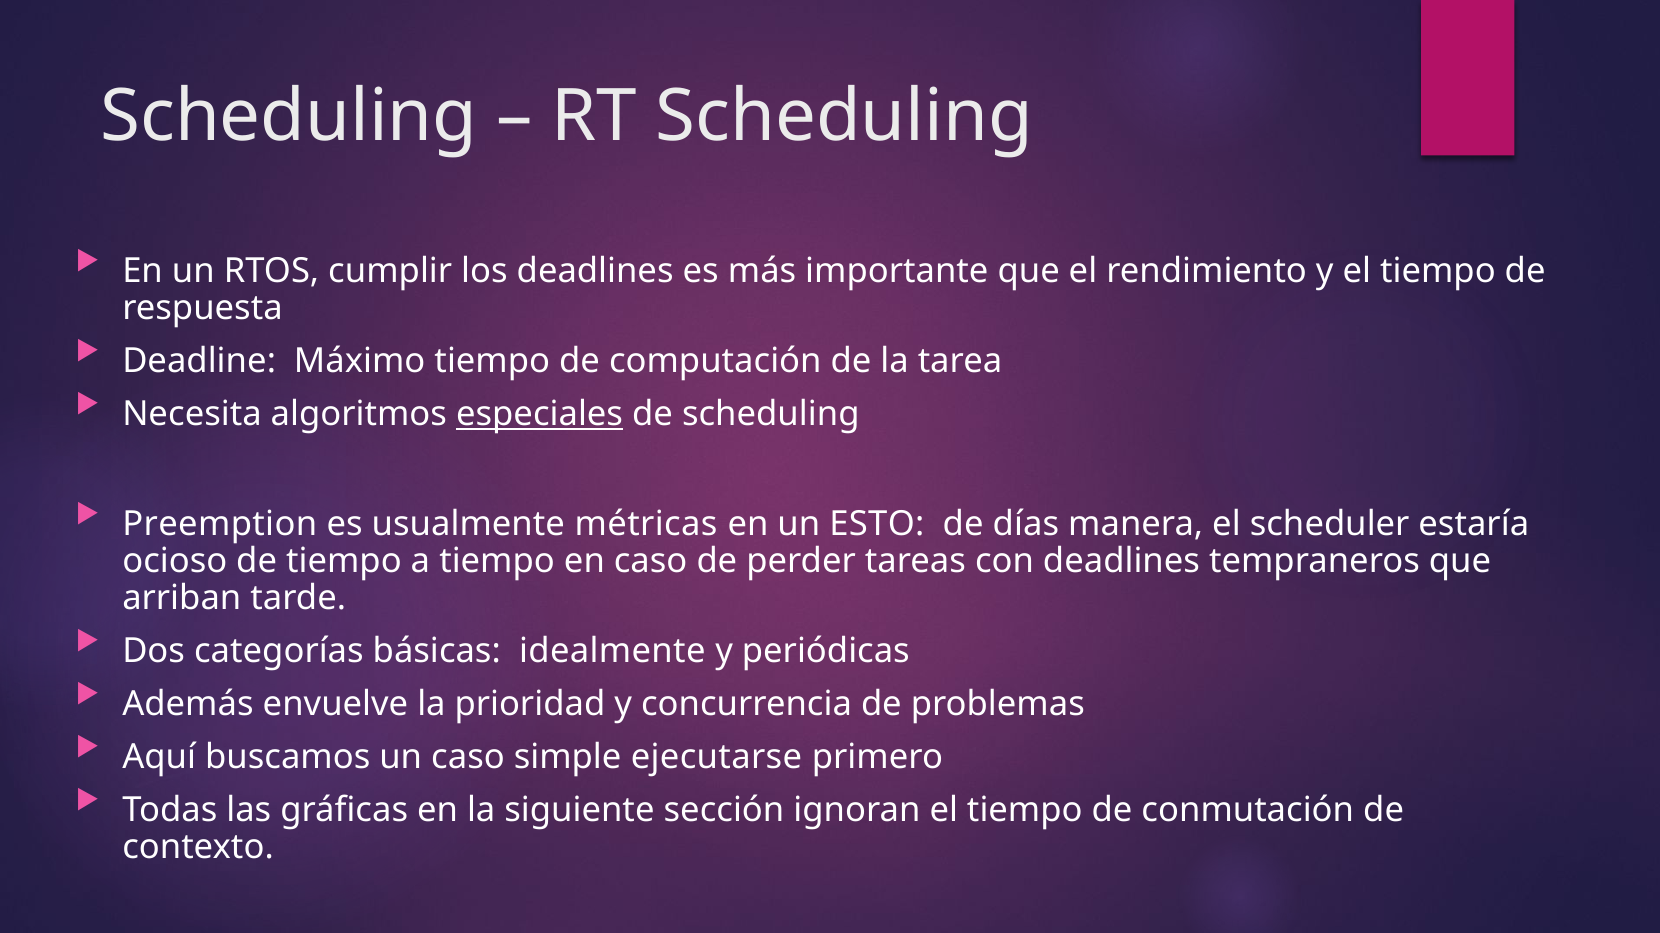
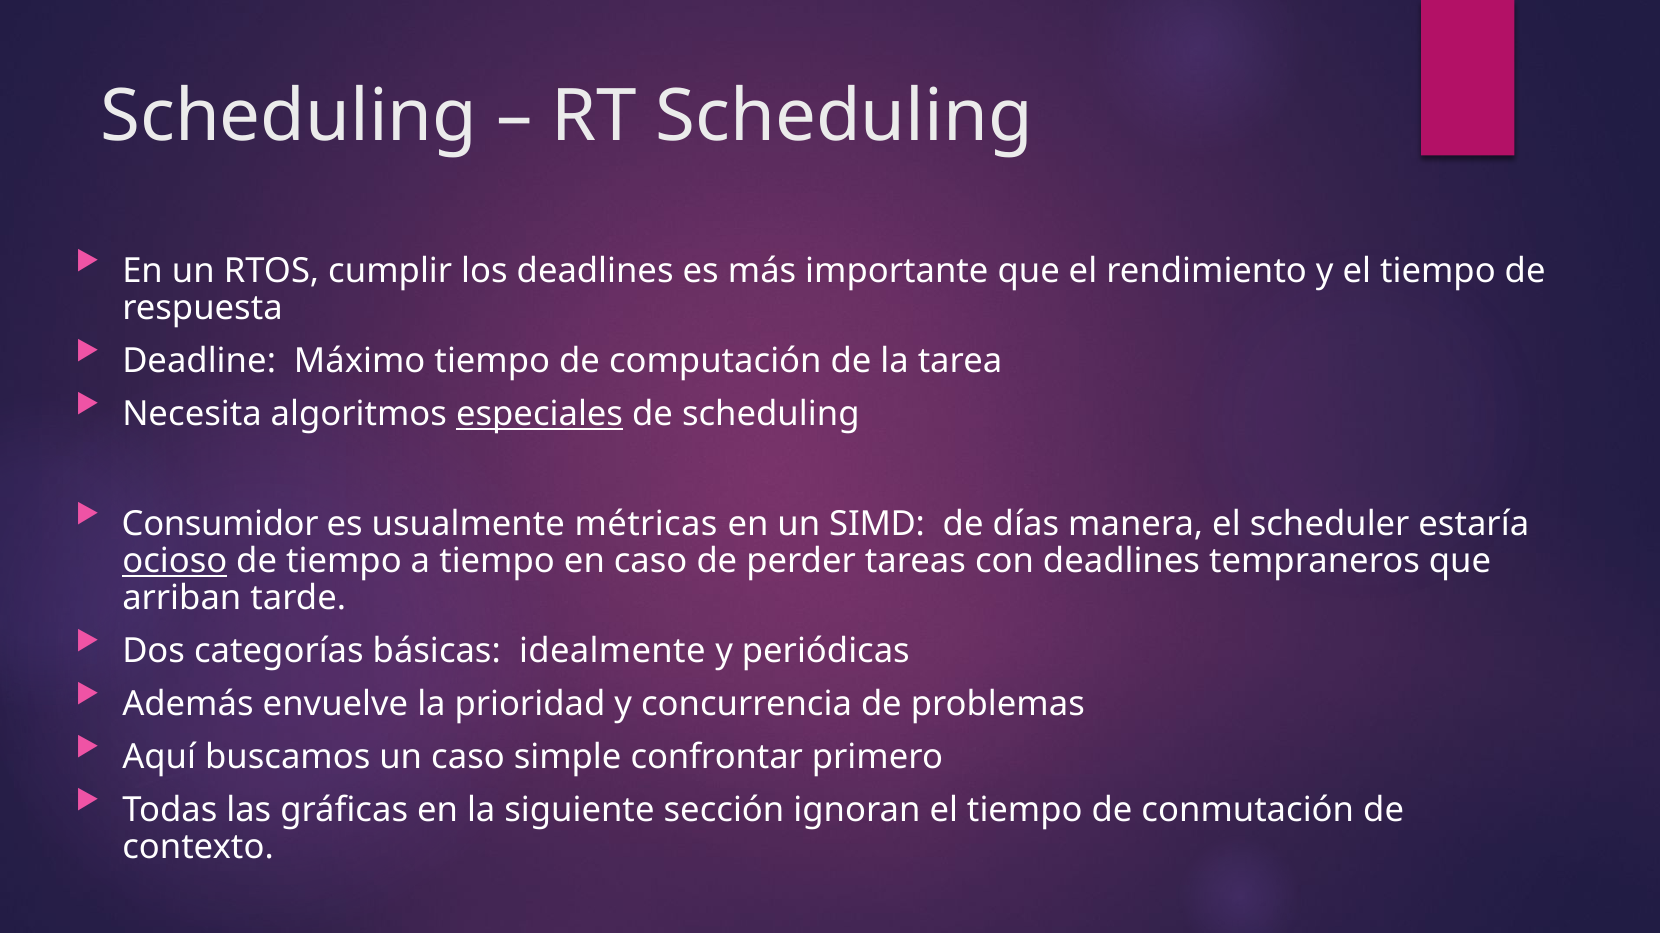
Preemption: Preemption -> Consumidor
ESTO: ESTO -> SIMD
ocioso underline: none -> present
ejecutarse: ejecutarse -> confrontar
